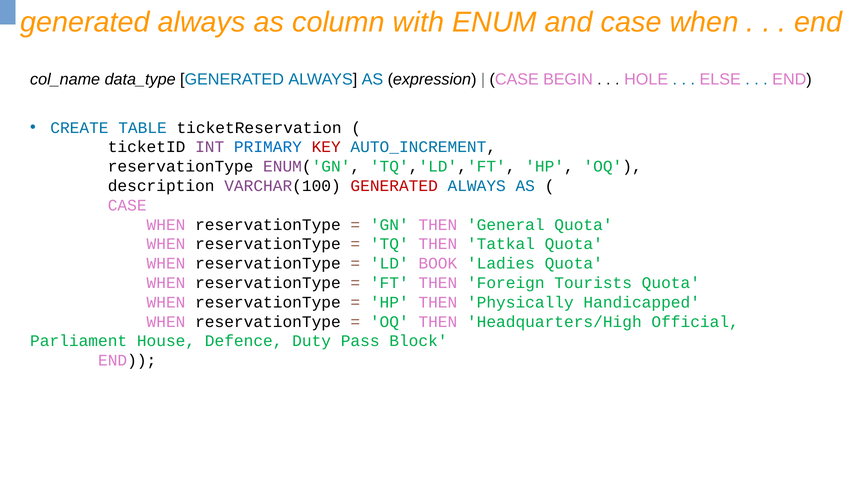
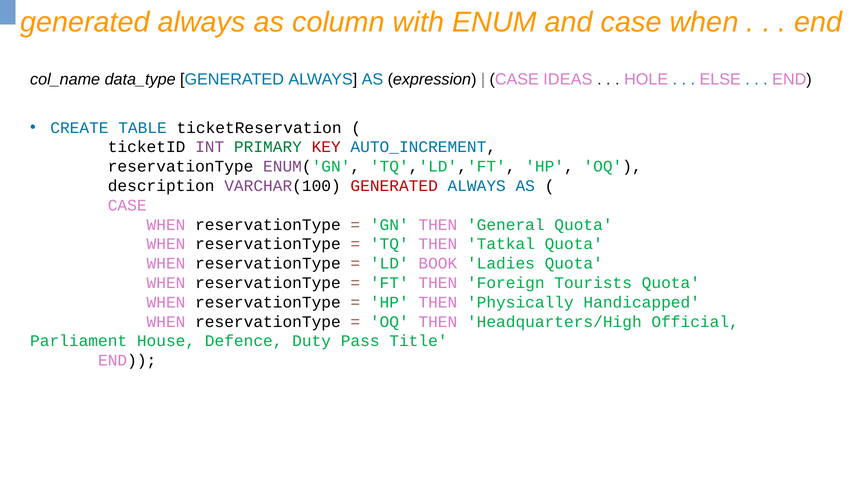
BEGIN: BEGIN -> IDEAS
PRIMARY colour: blue -> green
Block: Block -> Title
